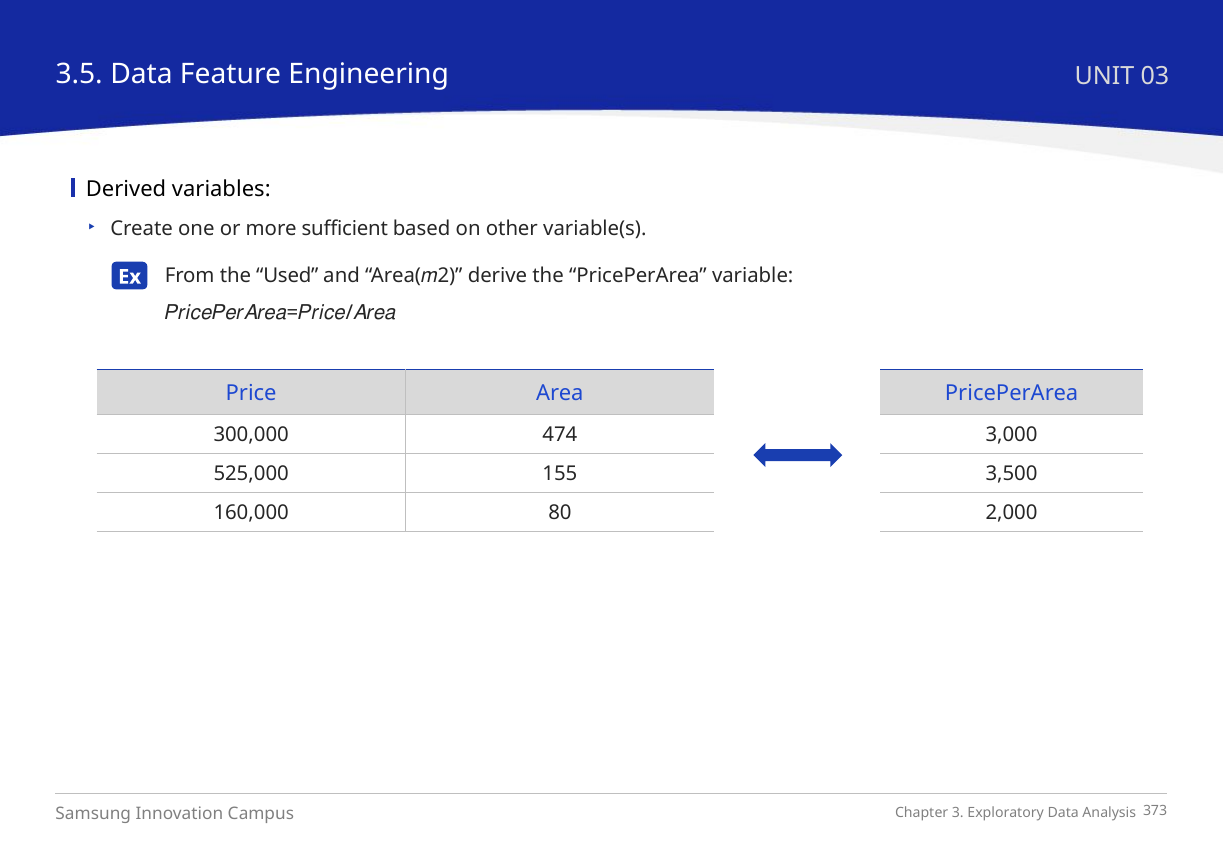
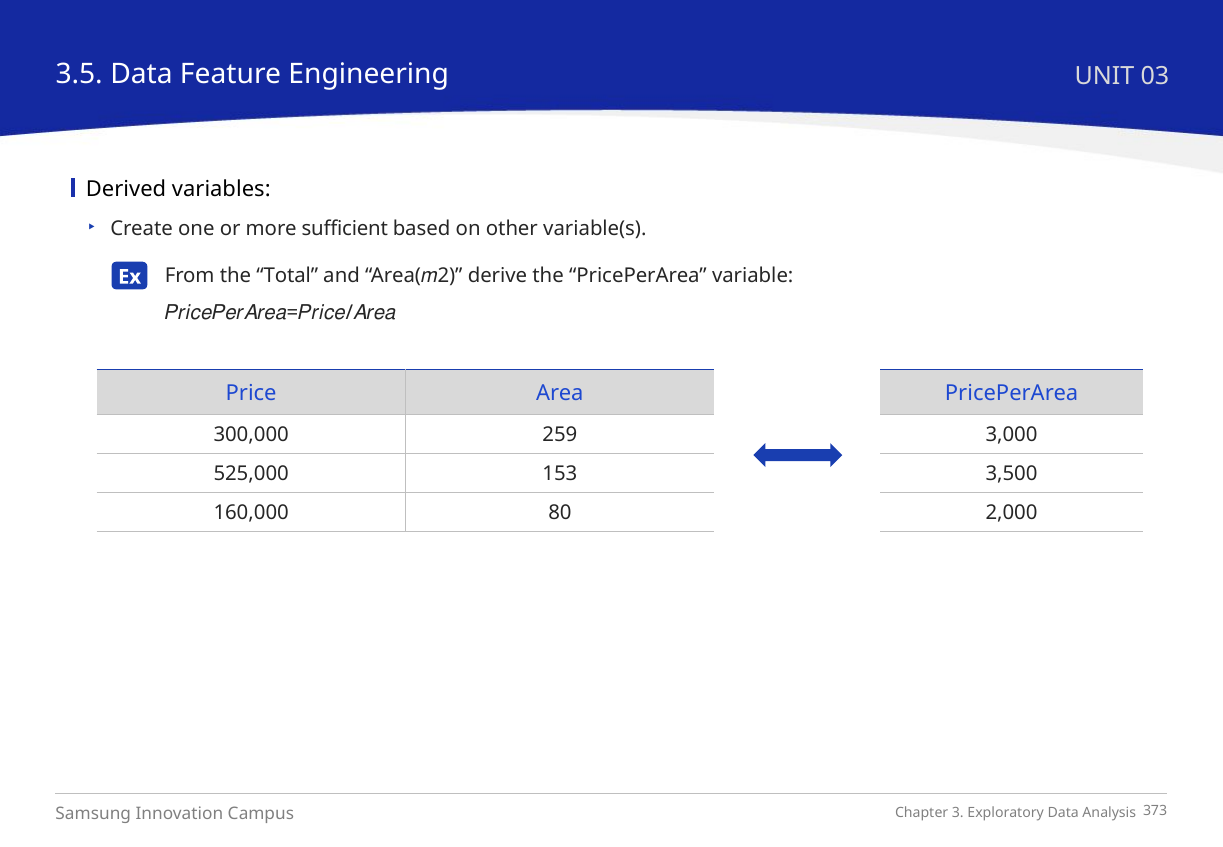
Used: Used -> Total
474: 474 -> 259
155: 155 -> 153
